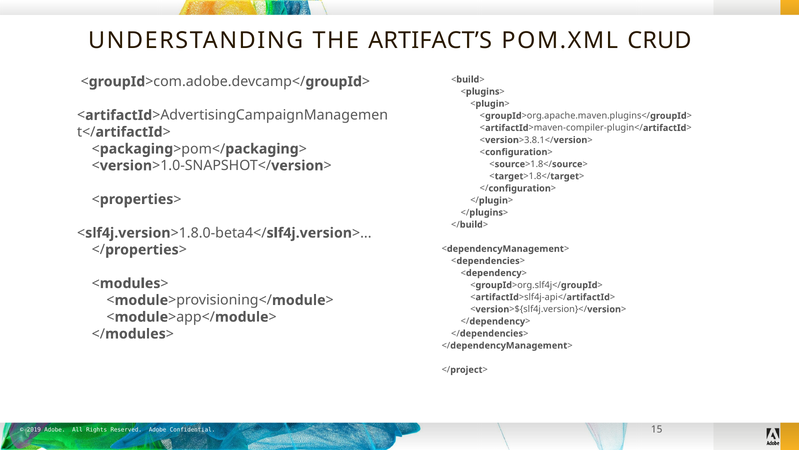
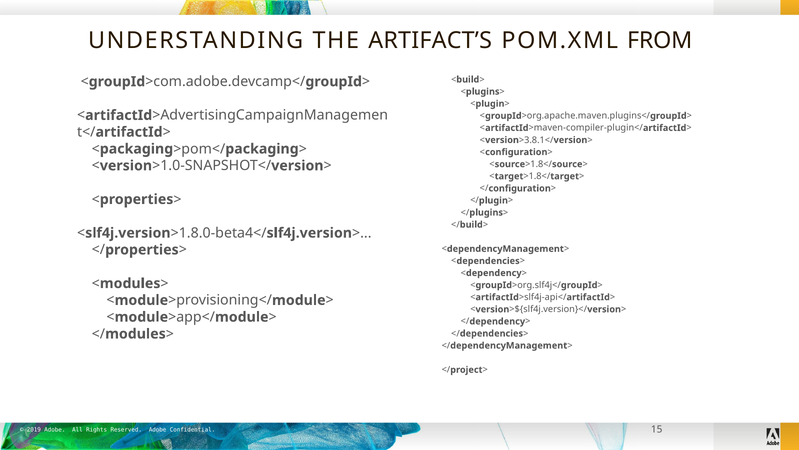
CRUD: CRUD -> FROM
